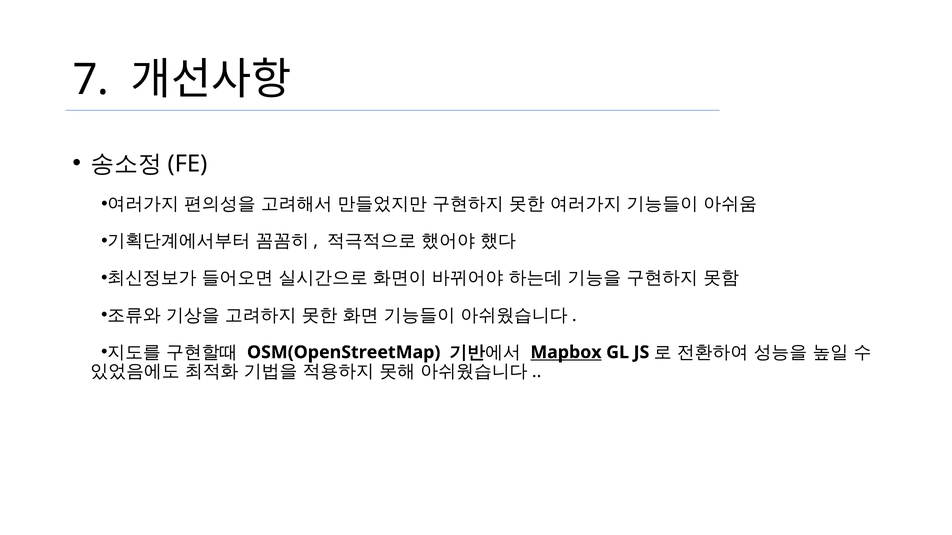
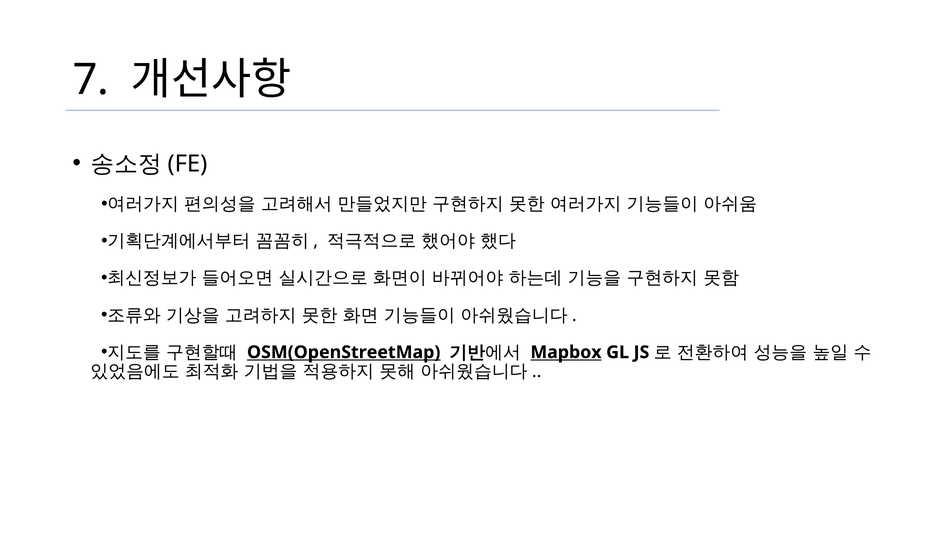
OSM(OpenStreetMap underline: none -> present
